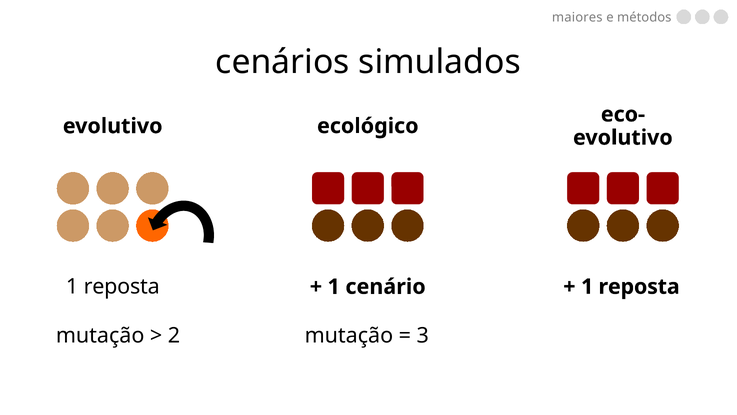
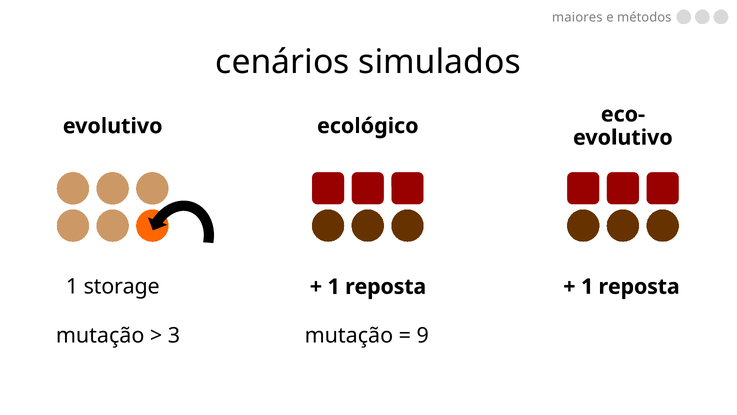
reposta at (122, 286): reposta -> storage
cenário at (386, 286): cenário -> reposta
2: 2 -> 3
3: 3 -> 9
